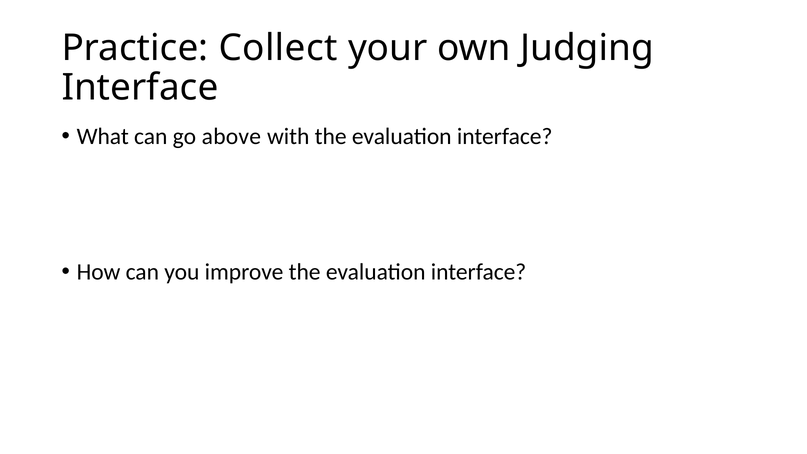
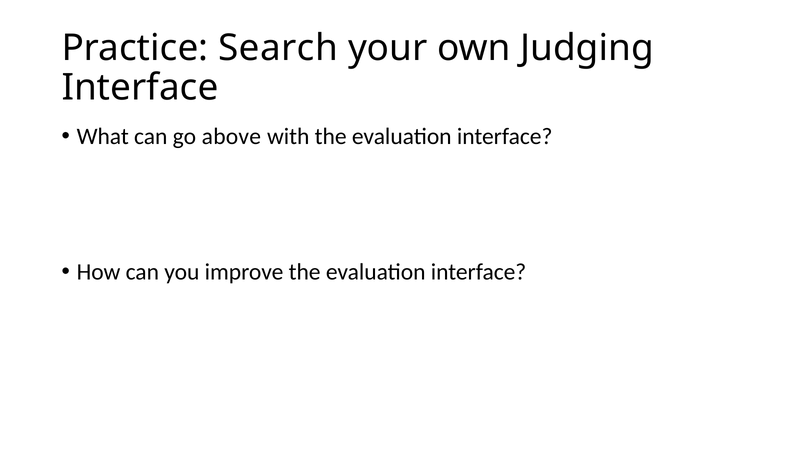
Collect: Collect -> Search
